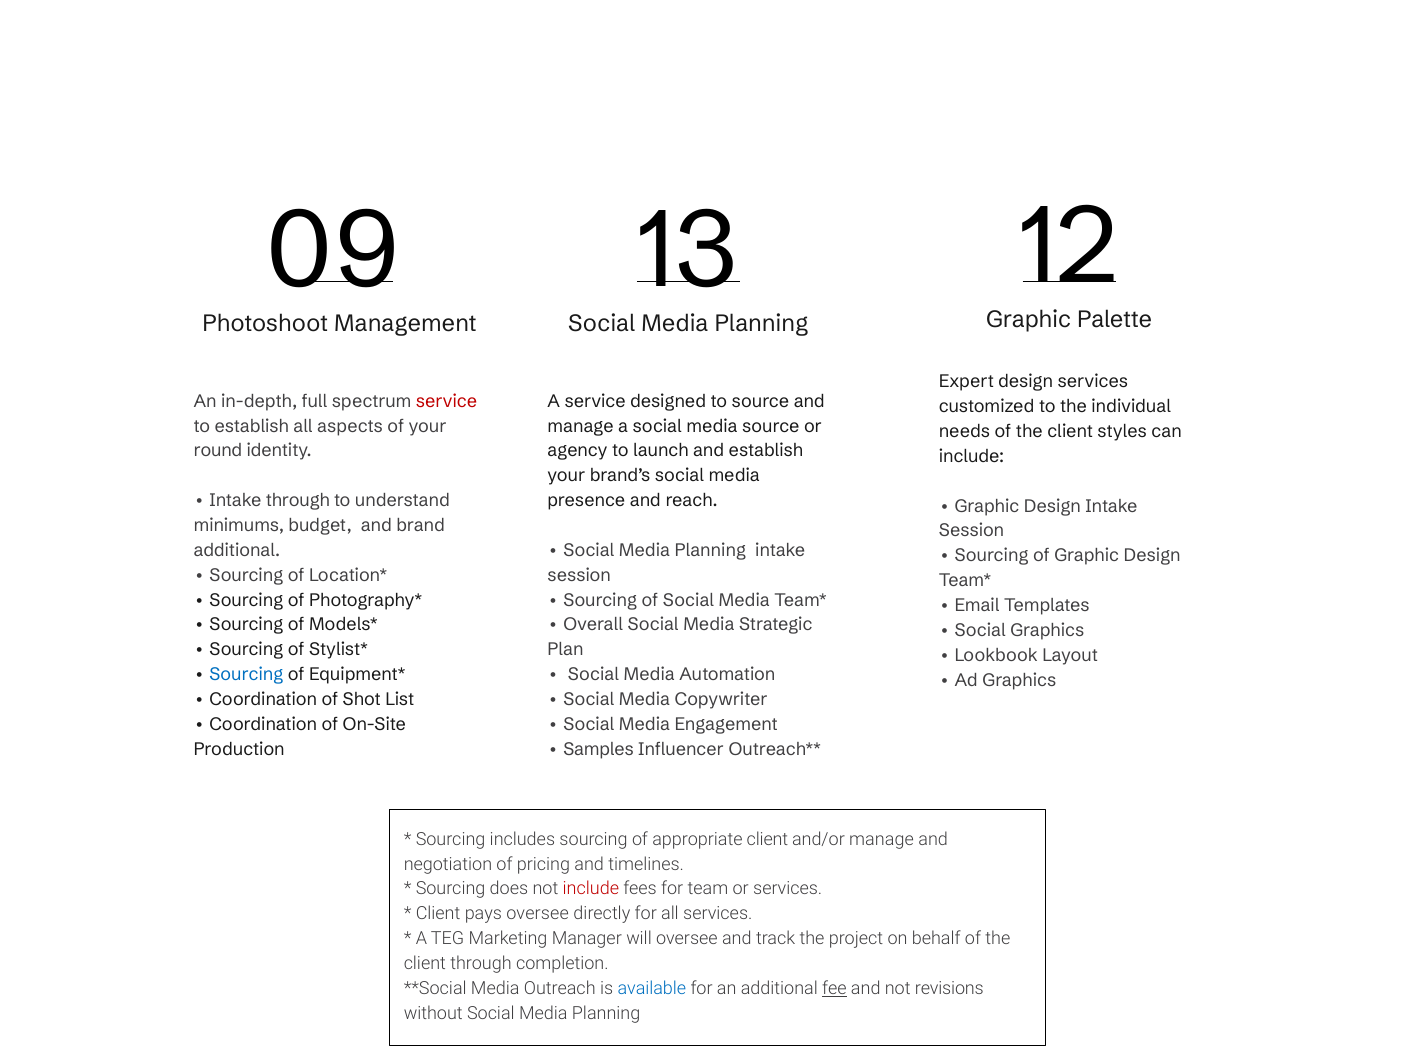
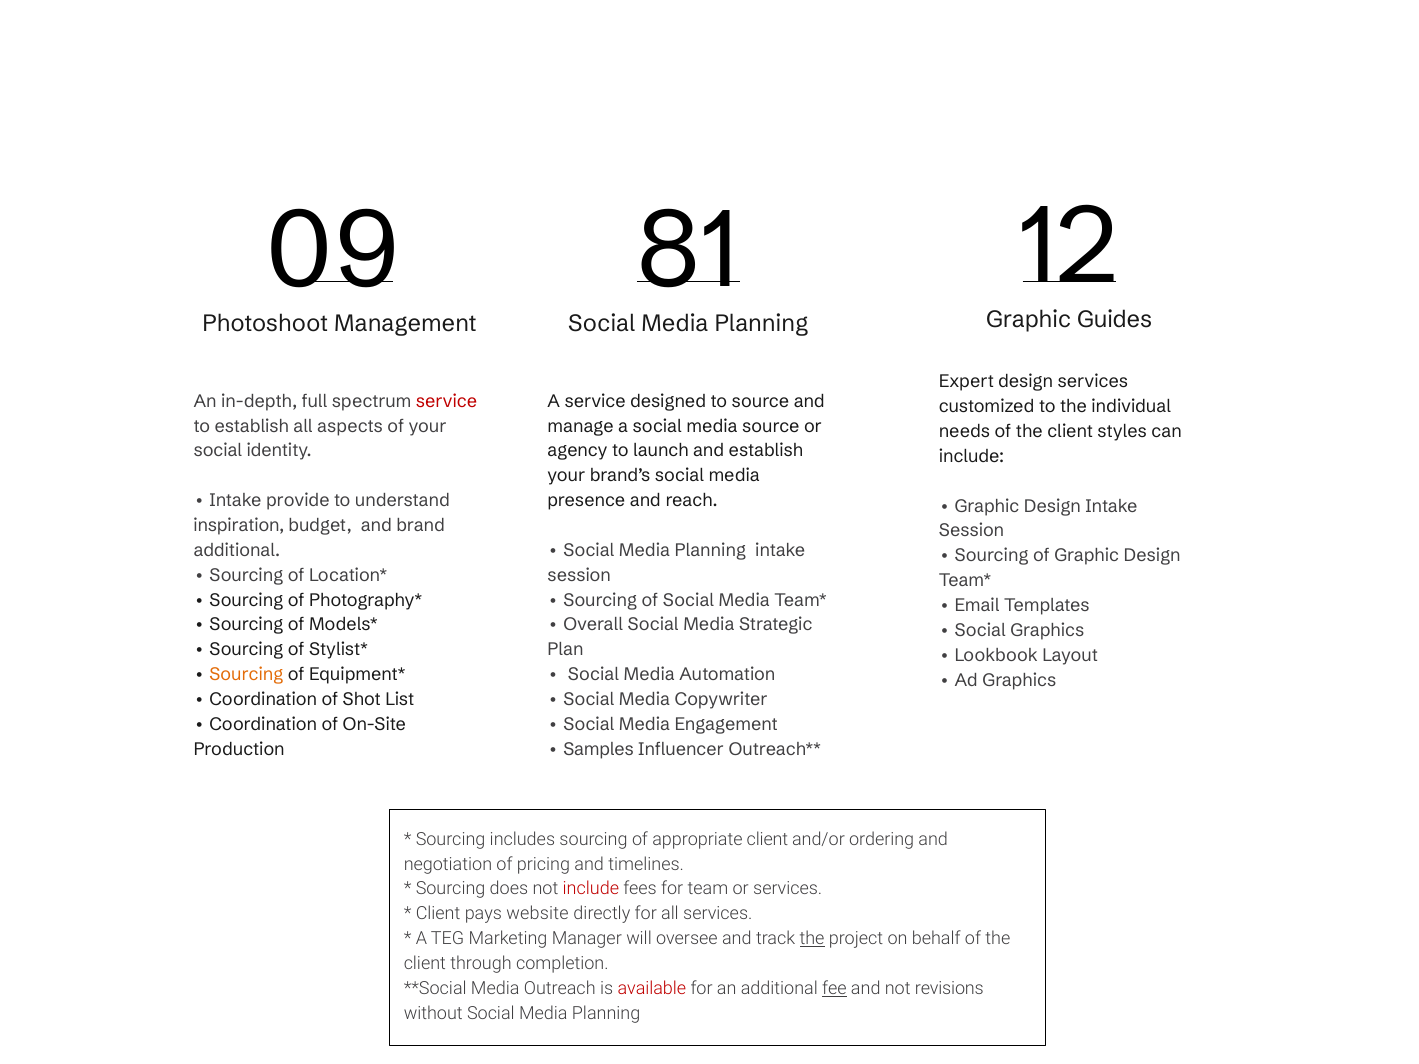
13: 13 -> 81
Palette: Palette -> Guides
round at (218, 451): round -> social
Intake through: through -> provide
minimums: minimums -> inspiration
Sourcing at (246, 675) colour: blue -> orange
and/or manage: manage -> ordering
pays oversee: oversee -> website
the at (812, 939) underline: none -> present
available colour: blue -> red
